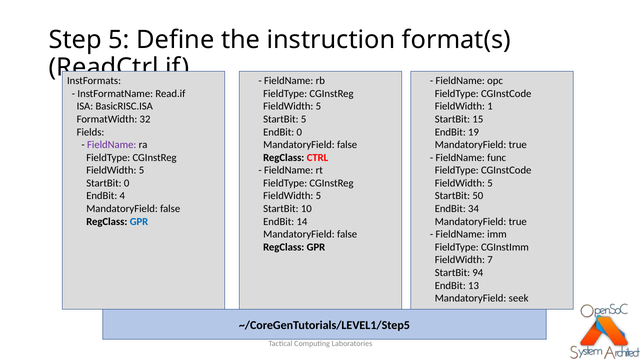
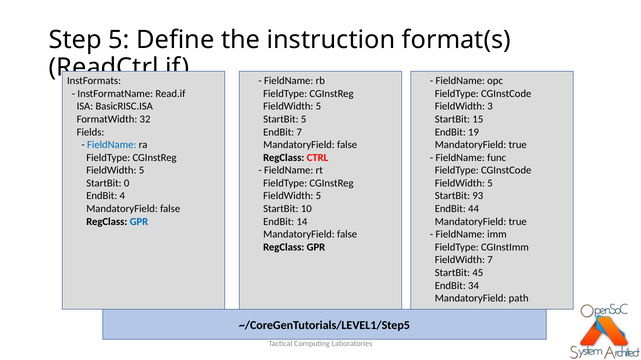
1: 1 -> 3
EndBit 0: 0 -> 7
FieldName at (112, 145) colour: purple -> blue
50: 50 -> 93
34: 34 -> 44
94: 94 -> 45
13: 13 -> 34
seek: seek -> path
